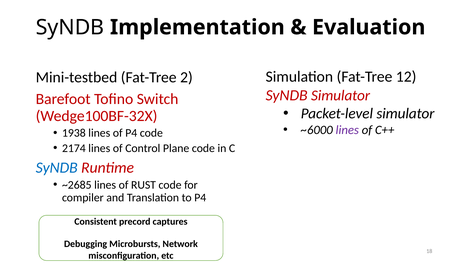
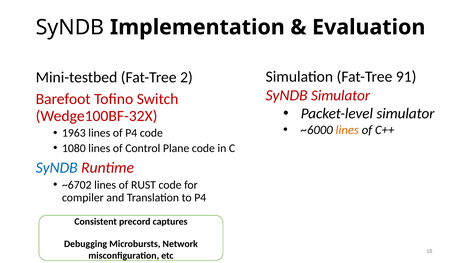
12: 12 -> 91
lines at (347, 130) colour: purple -> orange
1938: 1938 -> 1963
2174: 2174 -> 1080
~2685: ~2685 -> ~6702
